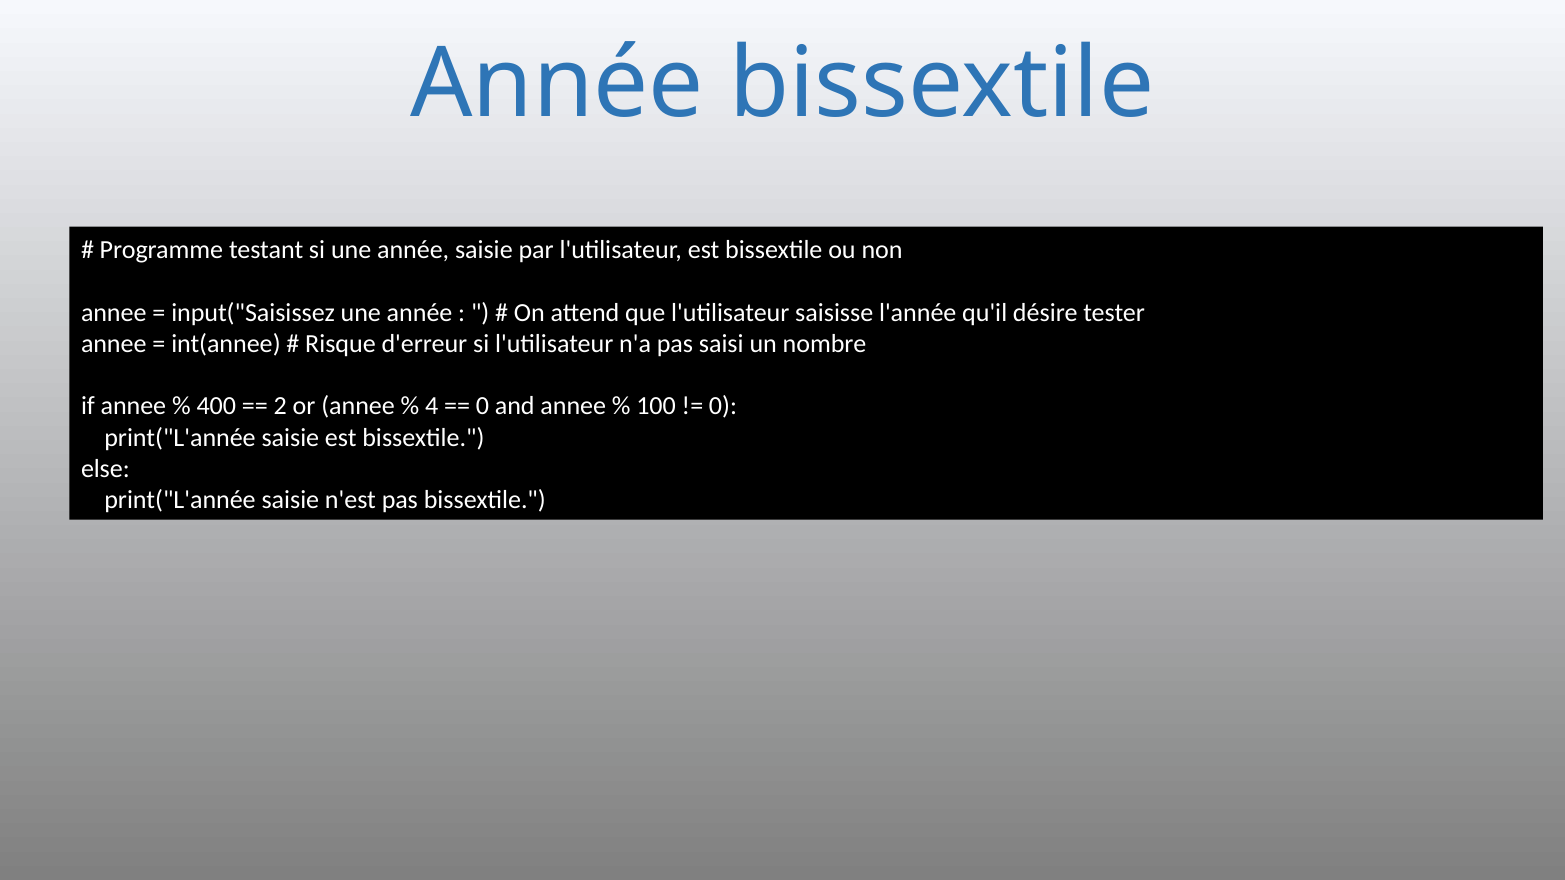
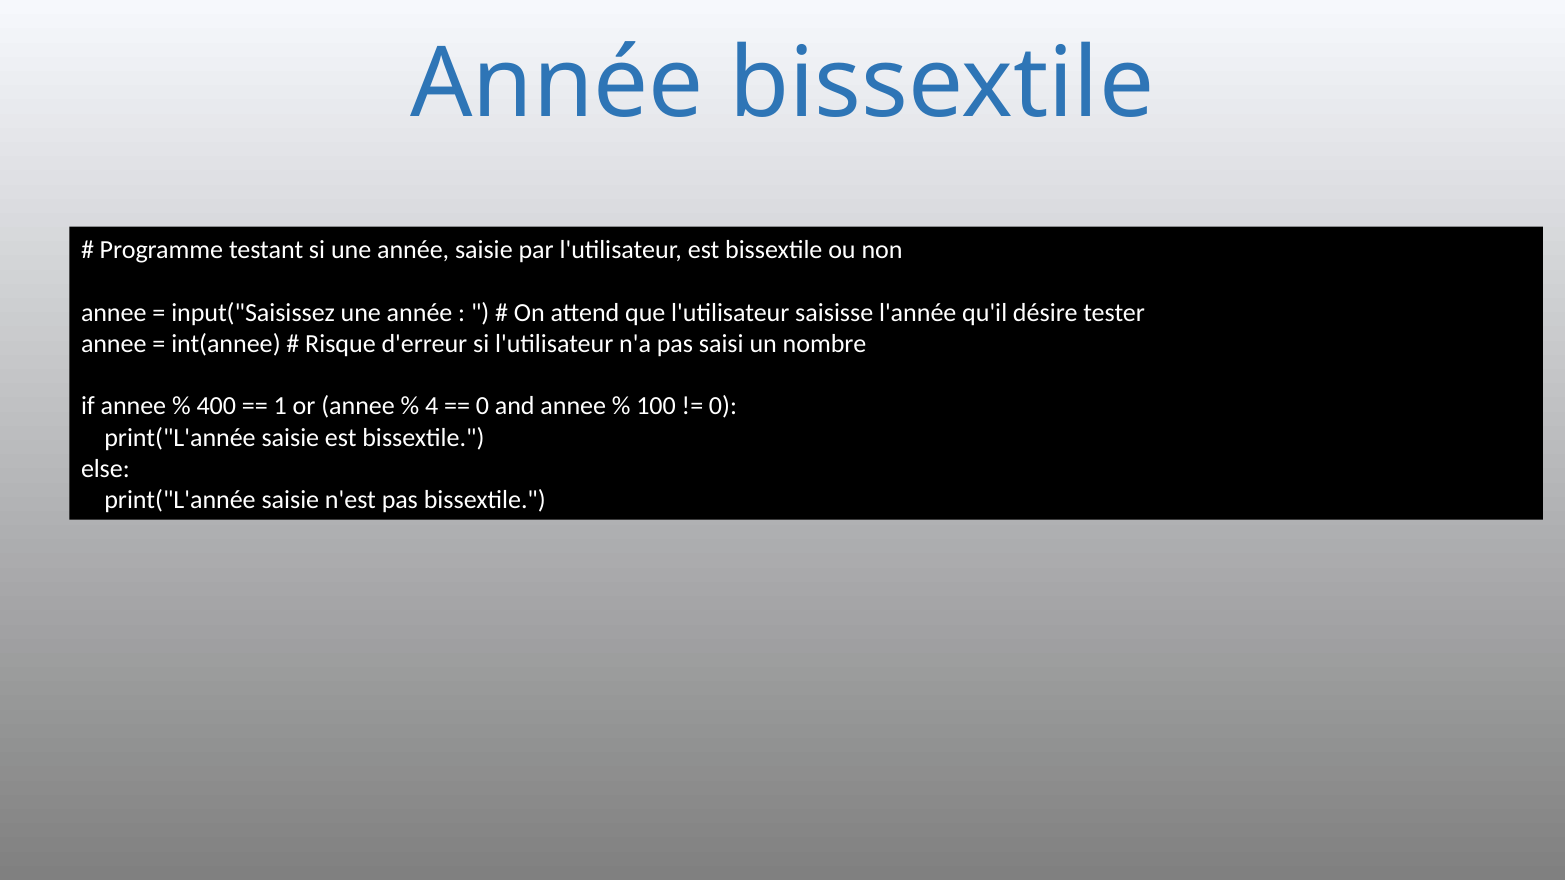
2: 2 -> 1
